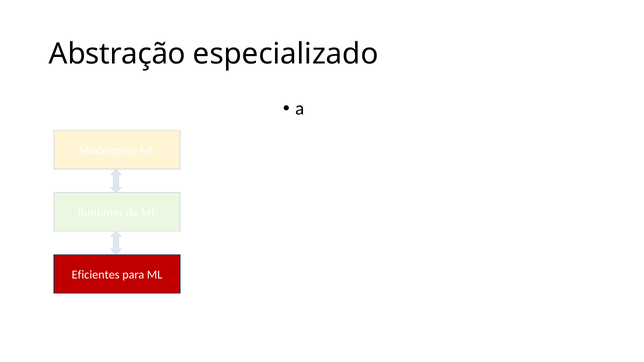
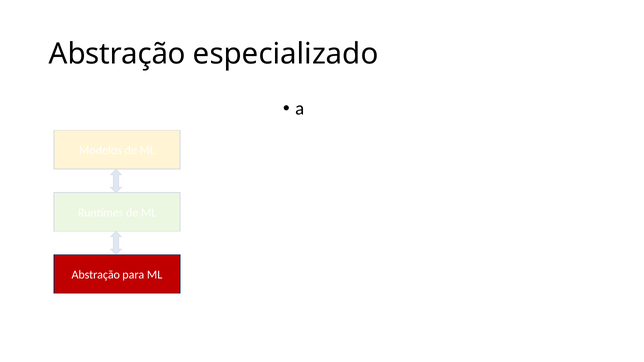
Eficientes at (96, 275): Eficientes -> Abstração
